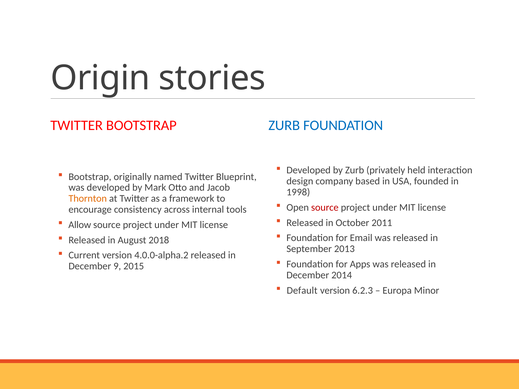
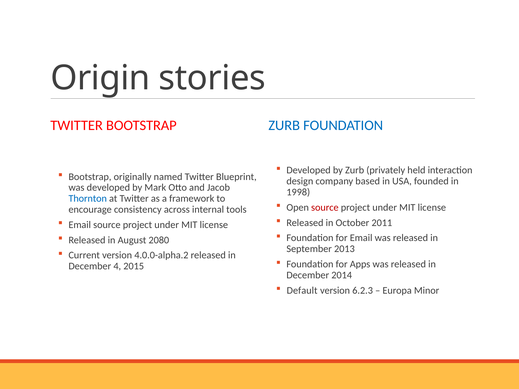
Thornton colour: orange -> blue
Allow at (80, 225): Allow -> Email
2018: 2018 -> 2080
9: 9 -> 4
